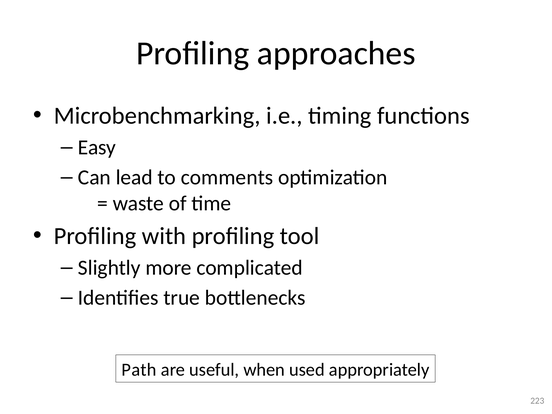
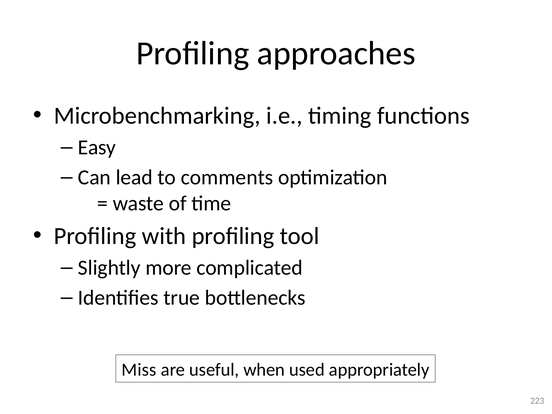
Path: Path -> Miss
